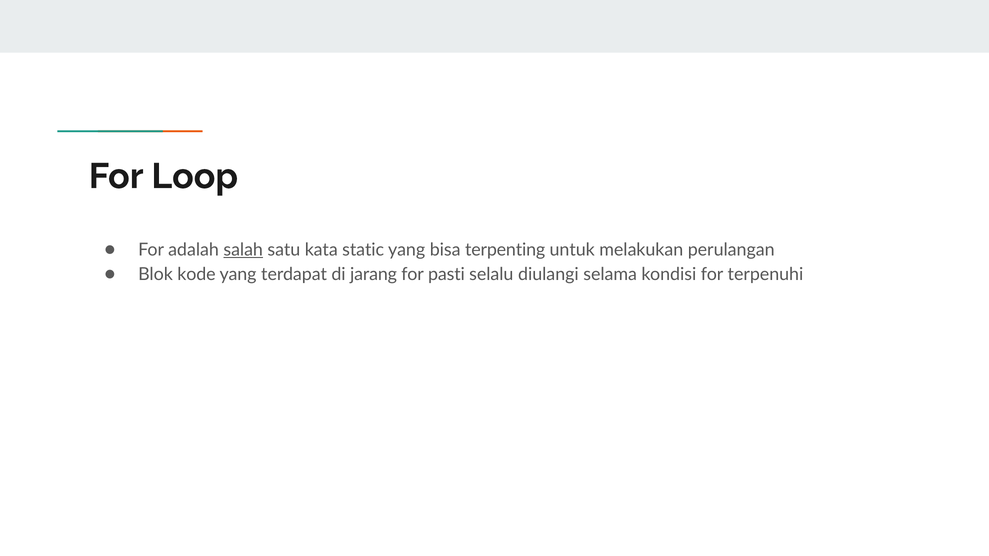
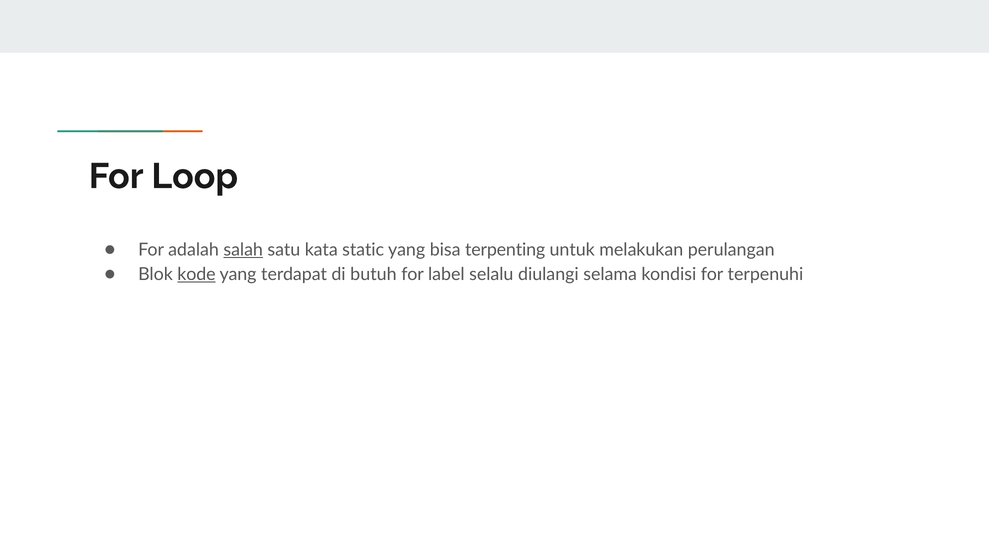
kode underline: none -> present
jarang: jarang -> butuh
pasti: pasti -> label
